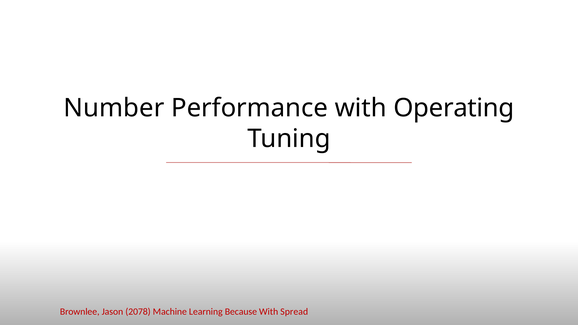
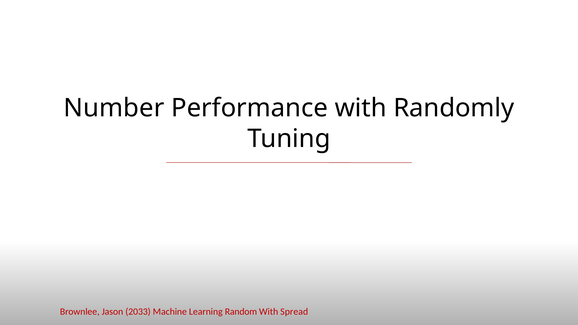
Operating: Operating -> Randomly
2078: 2078 -> 2033
Because: Because -> Random
